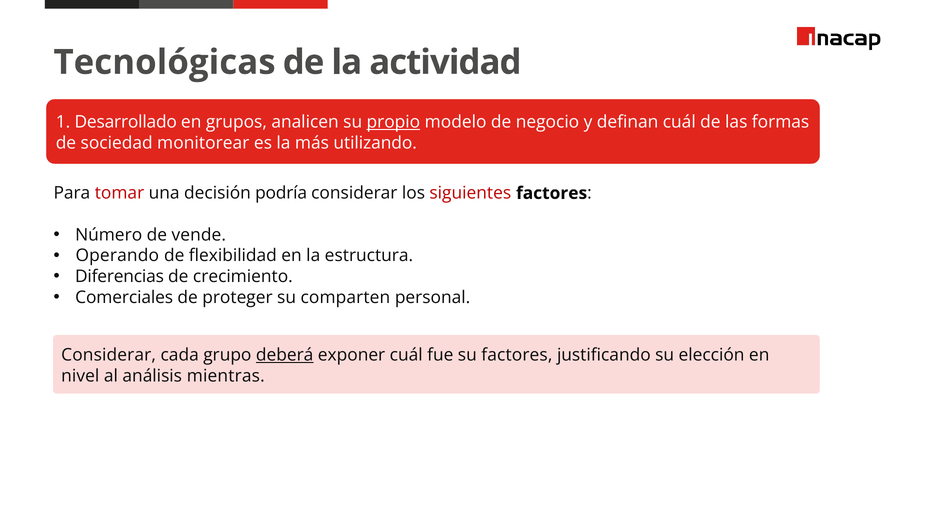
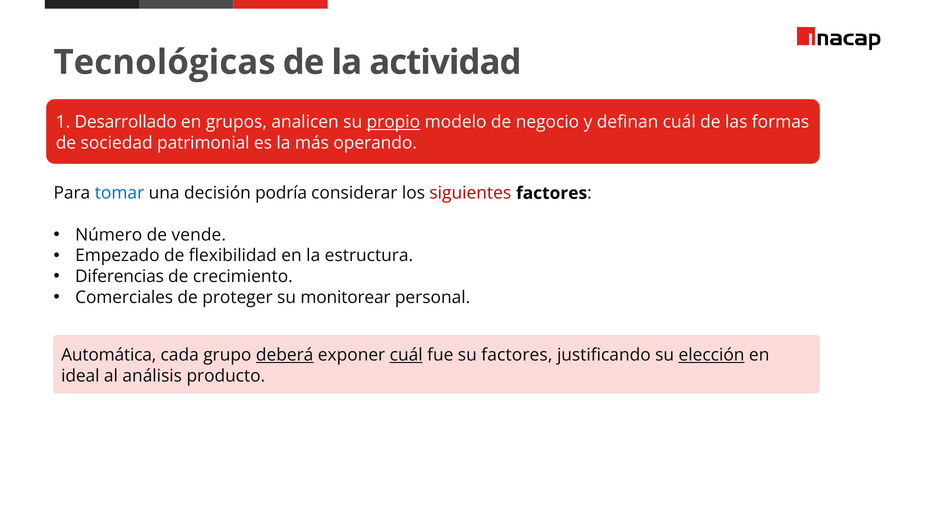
monitorear: monitorear -> patrimonial
utilizando: utilizando -> operando
tomar colour: red -> blue
Operando: Operando -> Empezado
comparten: comparten -> monitorear
Considerar at (109, 355): Considerar -> Automática
cuál at (406, 355) underline: none -> present
elección underline: none -> present
nivel: nivel -> ideal
mientras: mientras -> producto
